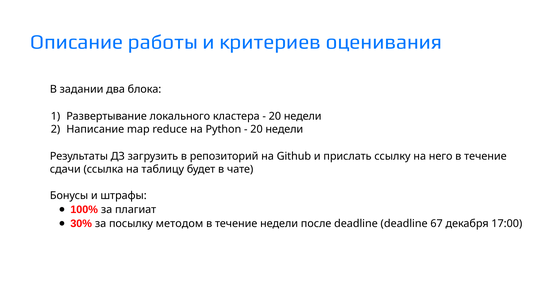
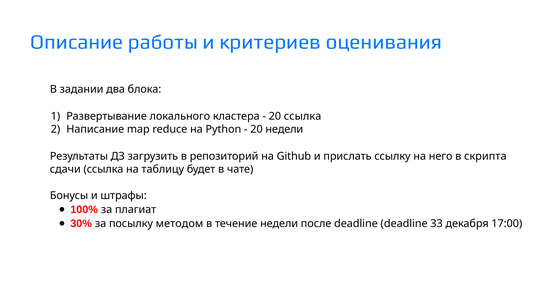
недели at (303, 116): недели -> ссылка
него в течение: течение -> скрипта
67: 67 -> 33
